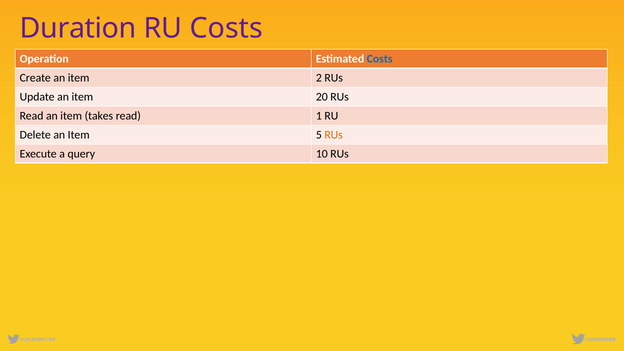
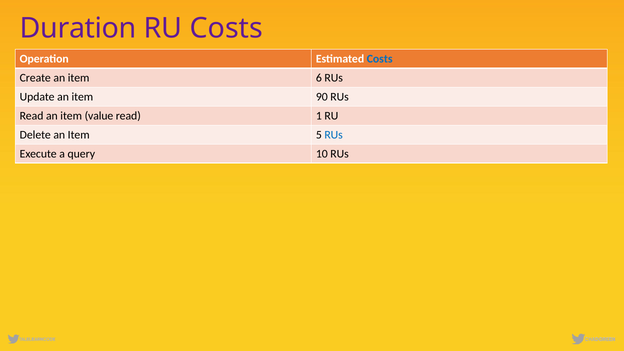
2: 2 -> 6
20: 20 -> 90
takes: takes -> value
RUs at (334, 135) colour: orange -> blue
